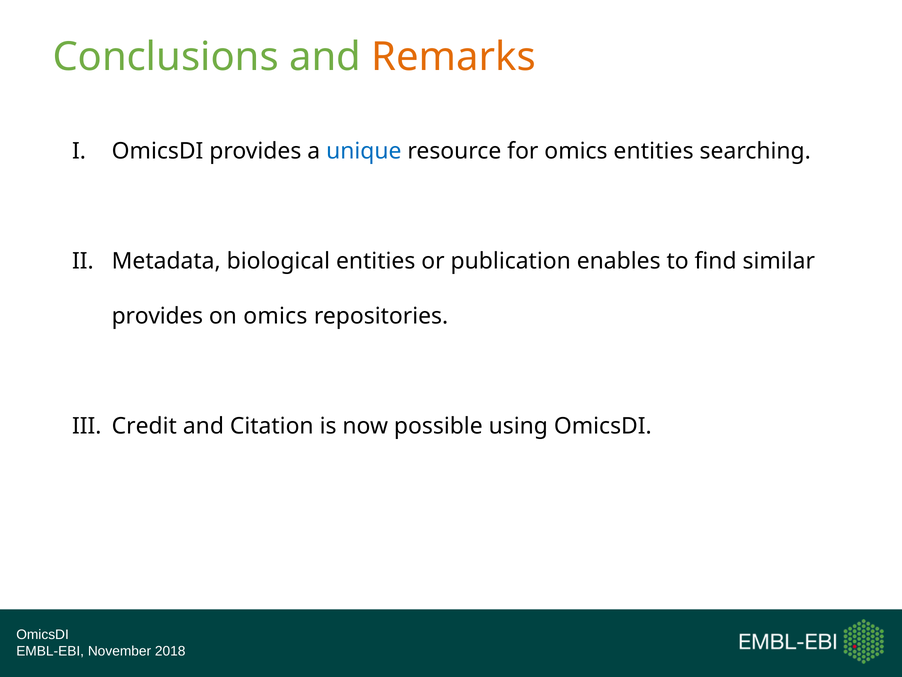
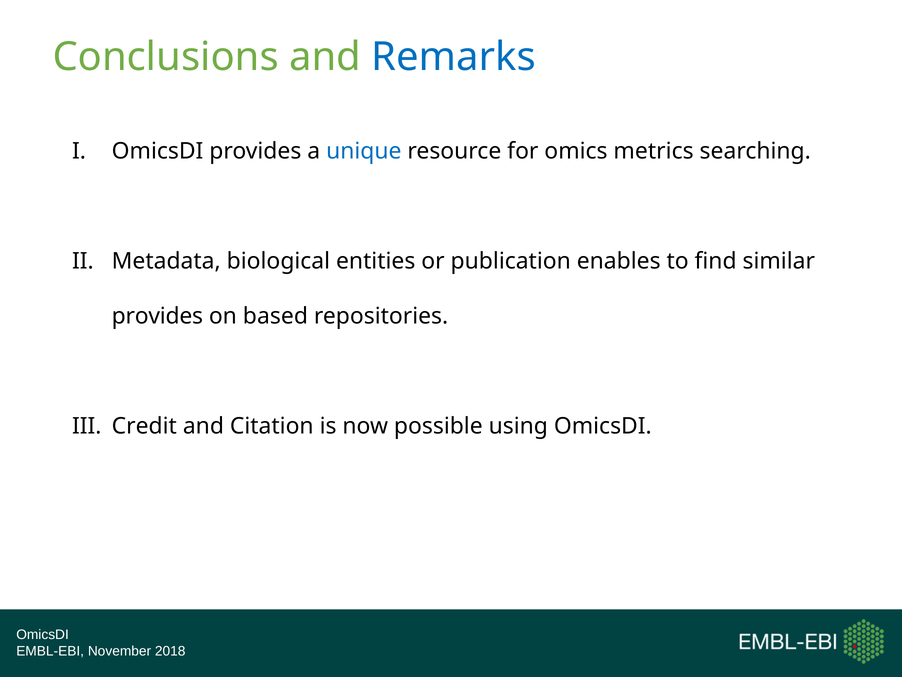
Remarks colour: orange -> blue
omics entities: entities -> metrics
on omics: omics -> based
